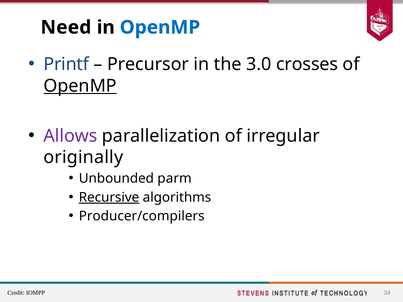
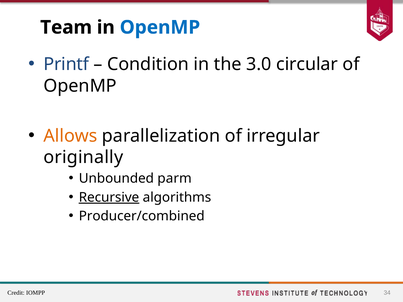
Need: Need -> Team
Precursor: Precursor -> Condition
crosses: crosses -> circular
OpenMP at (80, 86) underline: present -> none
Allows colour: purple -> orange
Producer/compilers: Producer/compilers -> Producer/combined
